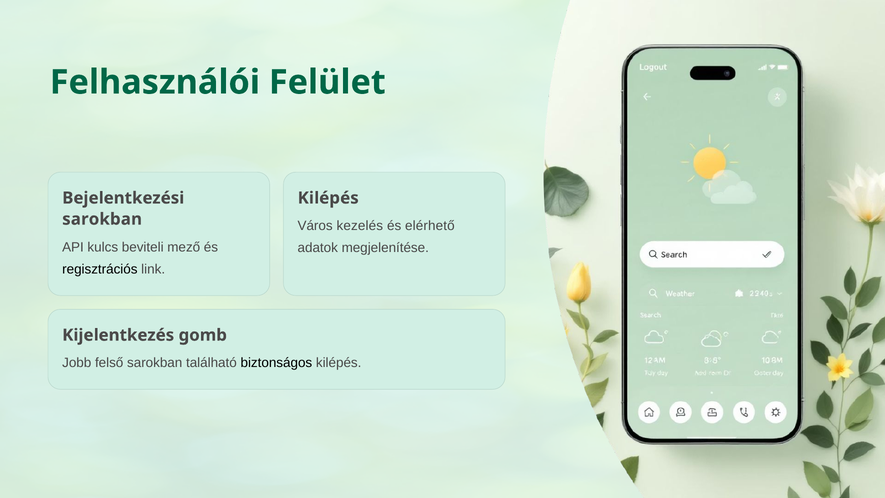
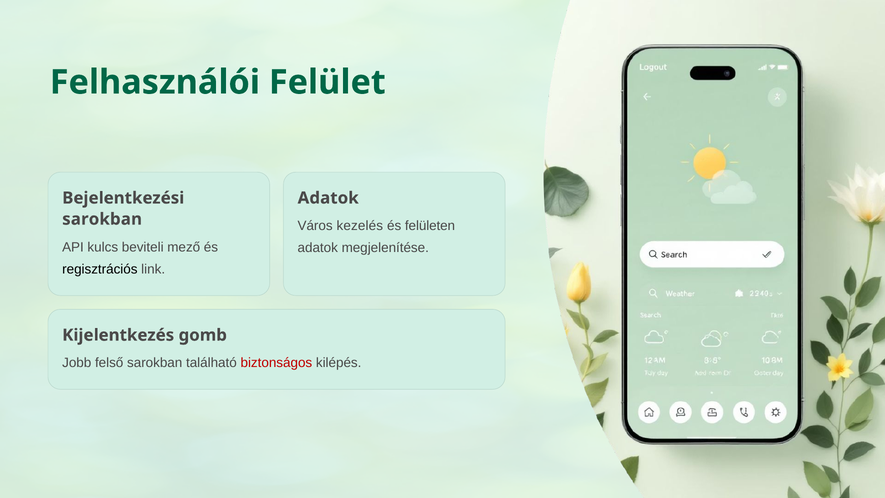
Kilépés at (328, 198): Kilépés -> Adatok
elérhető: elérhető -> felületen
biztonságos colour: black -> red
